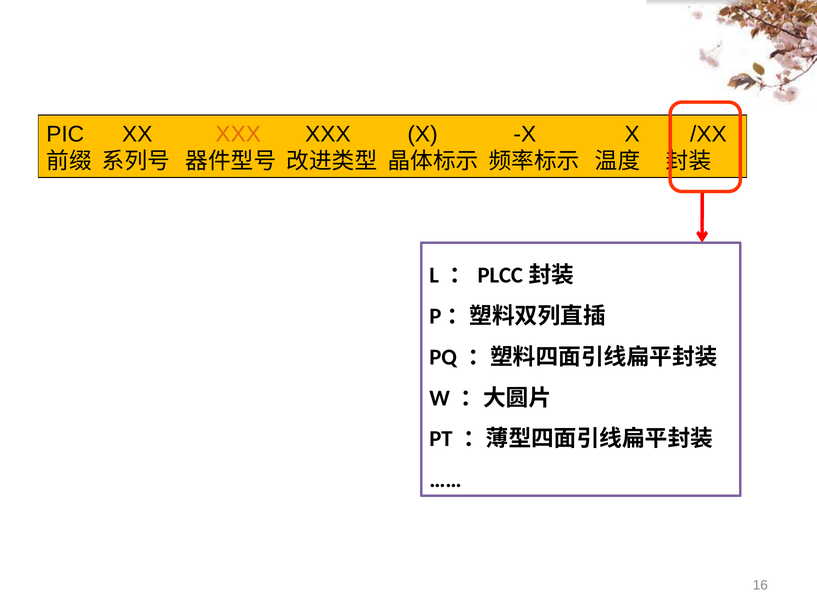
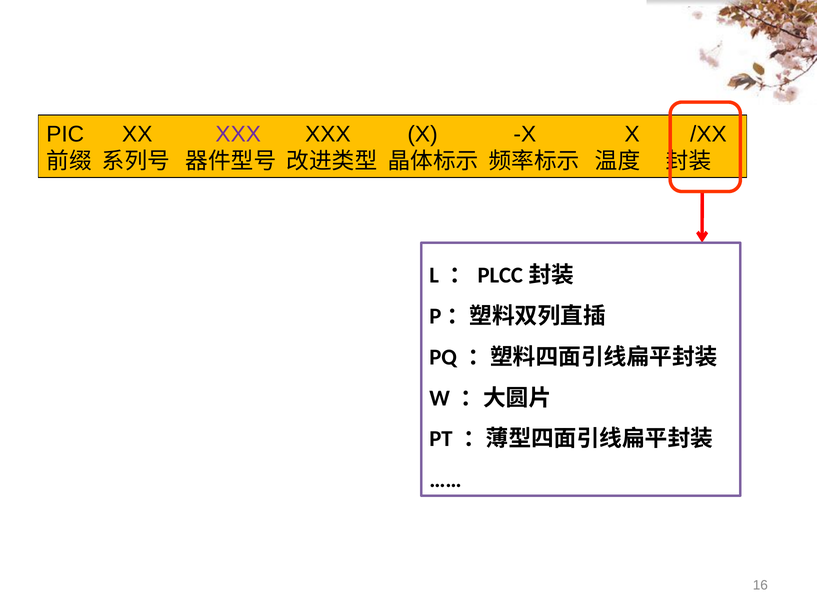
XXX at (238, 134) colour: orange -> purple
